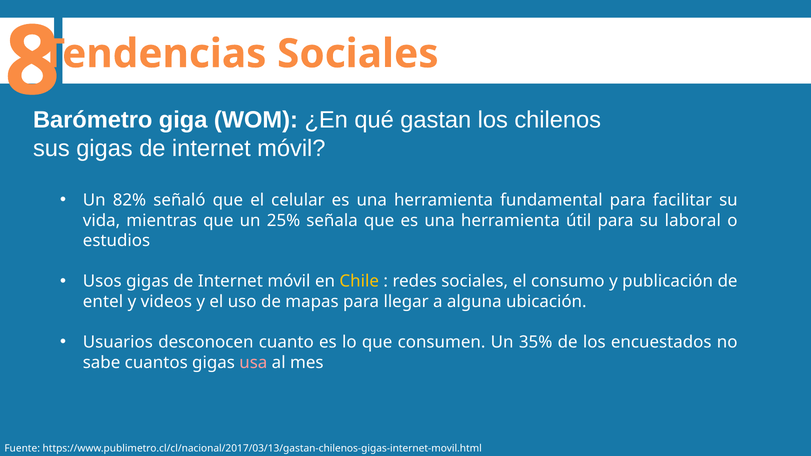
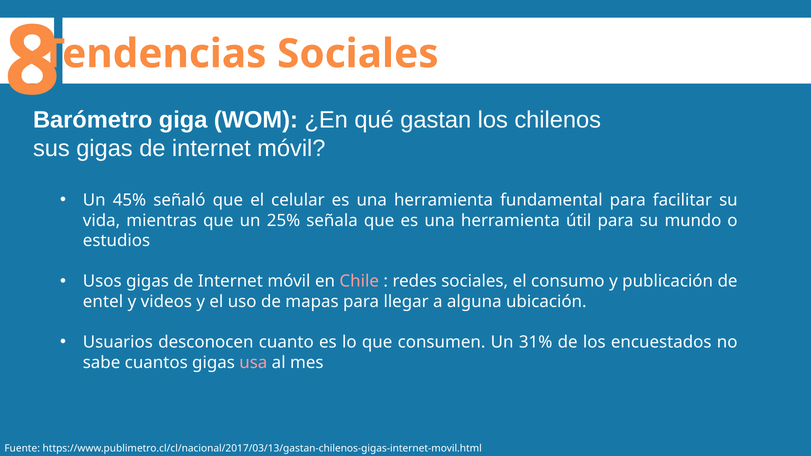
82%: 82% -> 45%
laboral: laboral -> mundo
Chile colour: yellow -> pink
35%: 35% -> 31%
